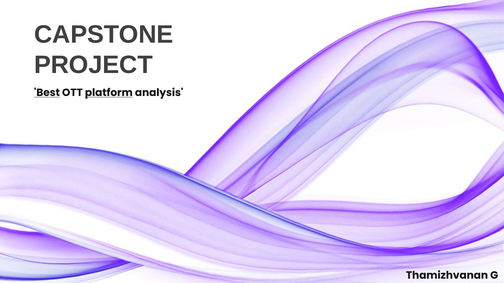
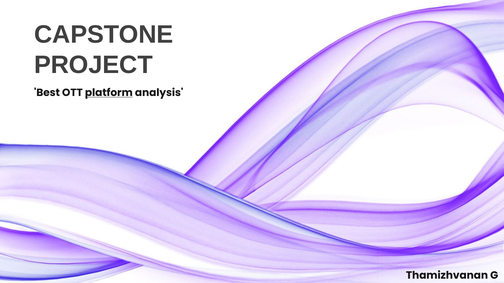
Best underline: present -> none
